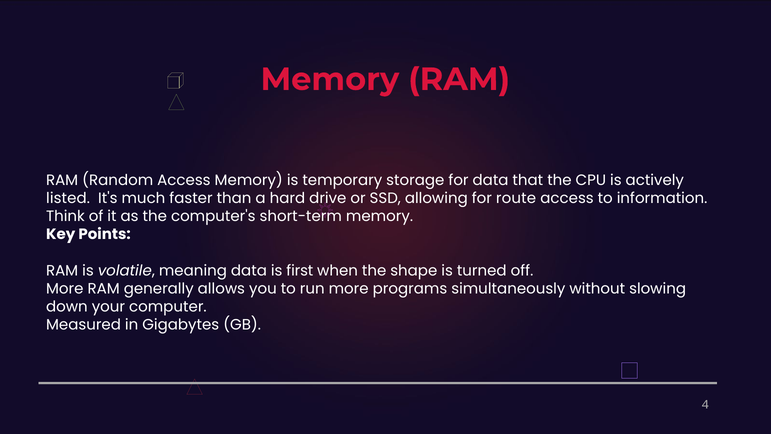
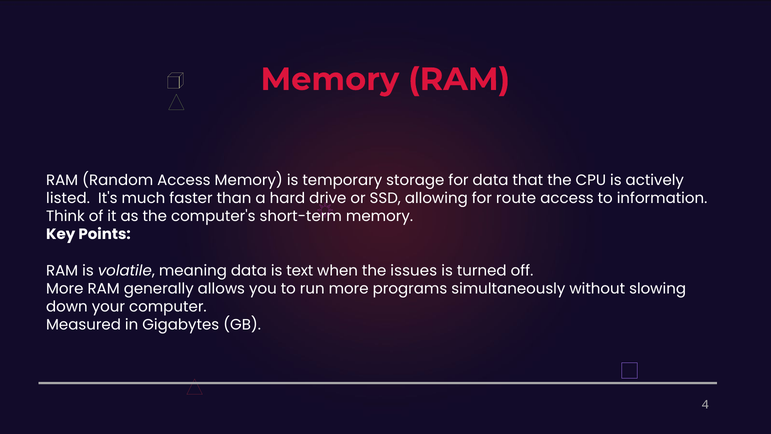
first: first -> text
shape: shape -> issues
